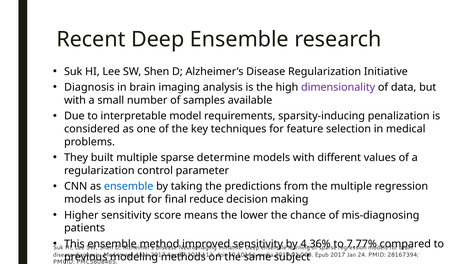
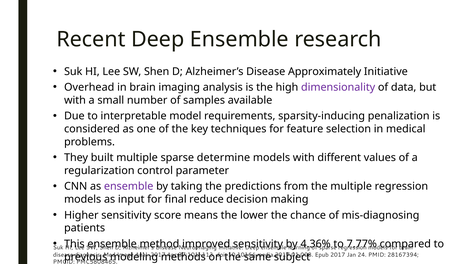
Disease Regularization: Regularization -> Approximately
Diagnosis at (89, 87): Diagnosis -> Overhead
ensemble at (129, 187) colour: blue -> purple
